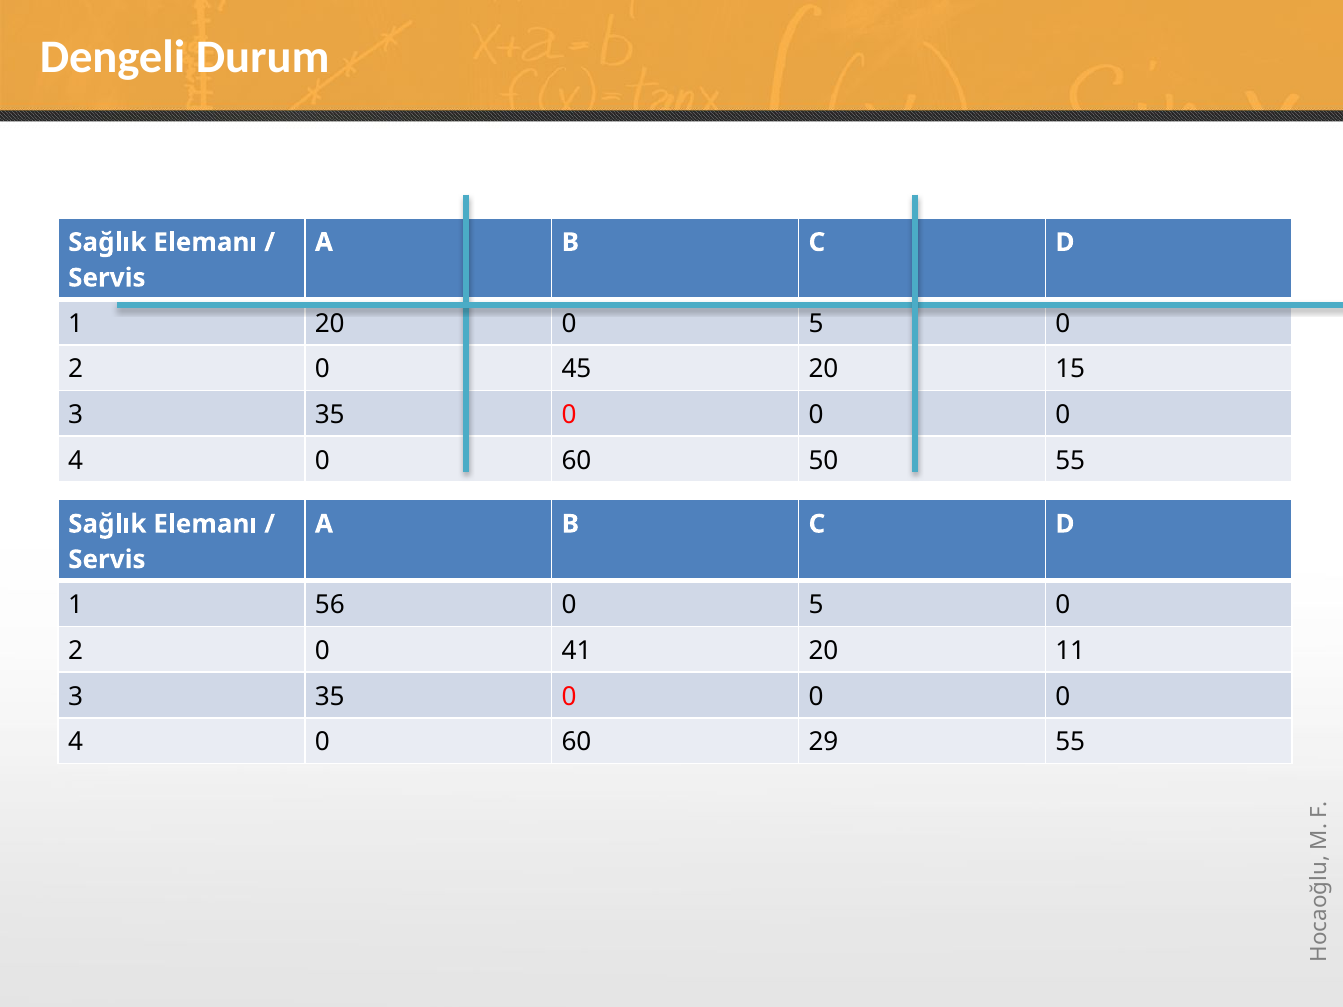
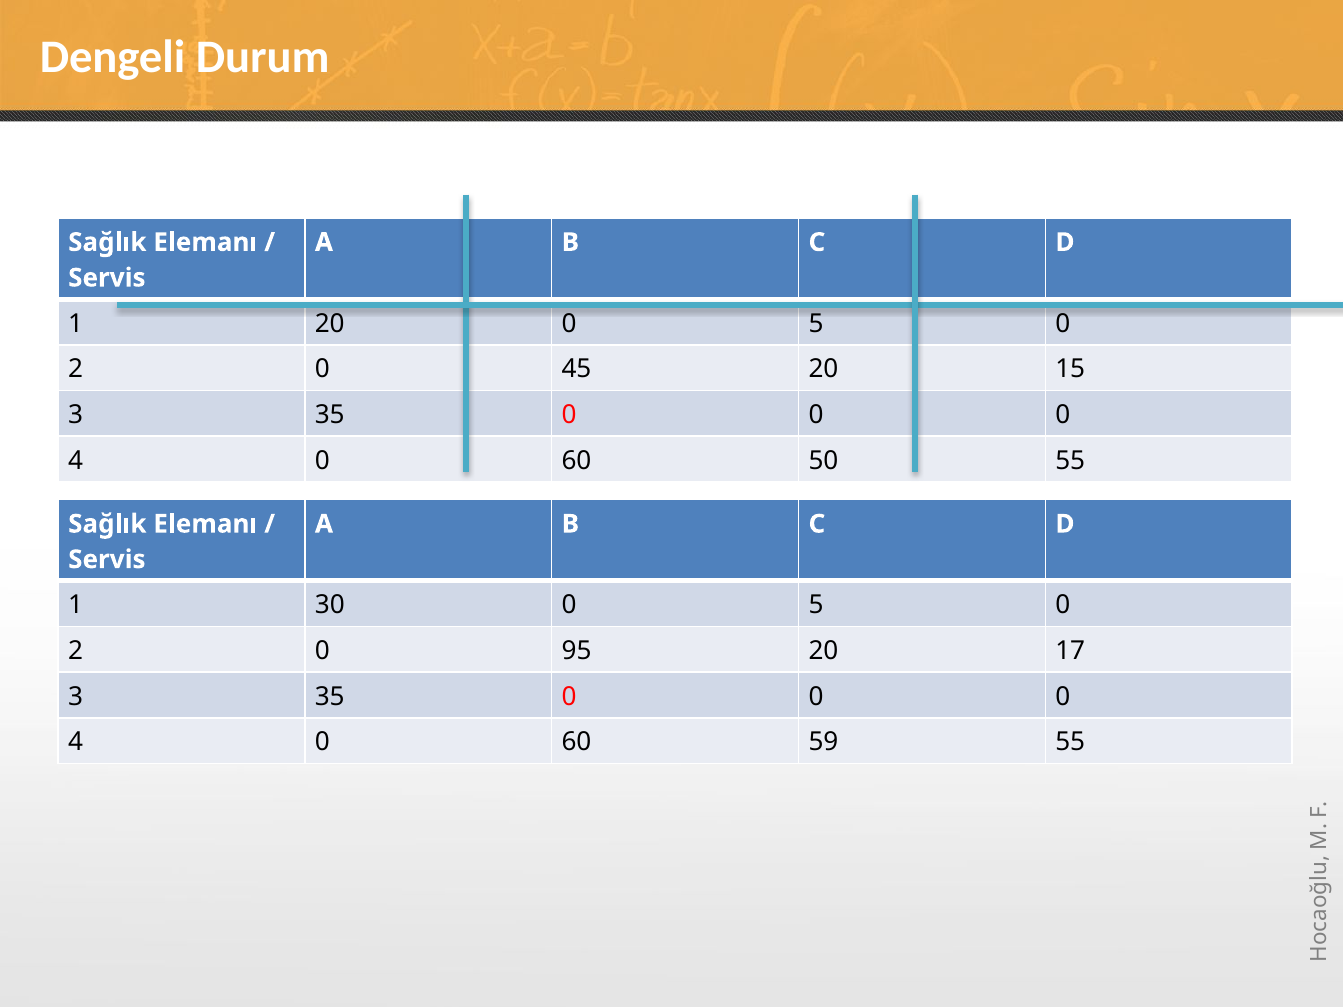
56: 56 -> 30
41: 41 -> 95
11: 11 -> 17
29: 29 -> 59
